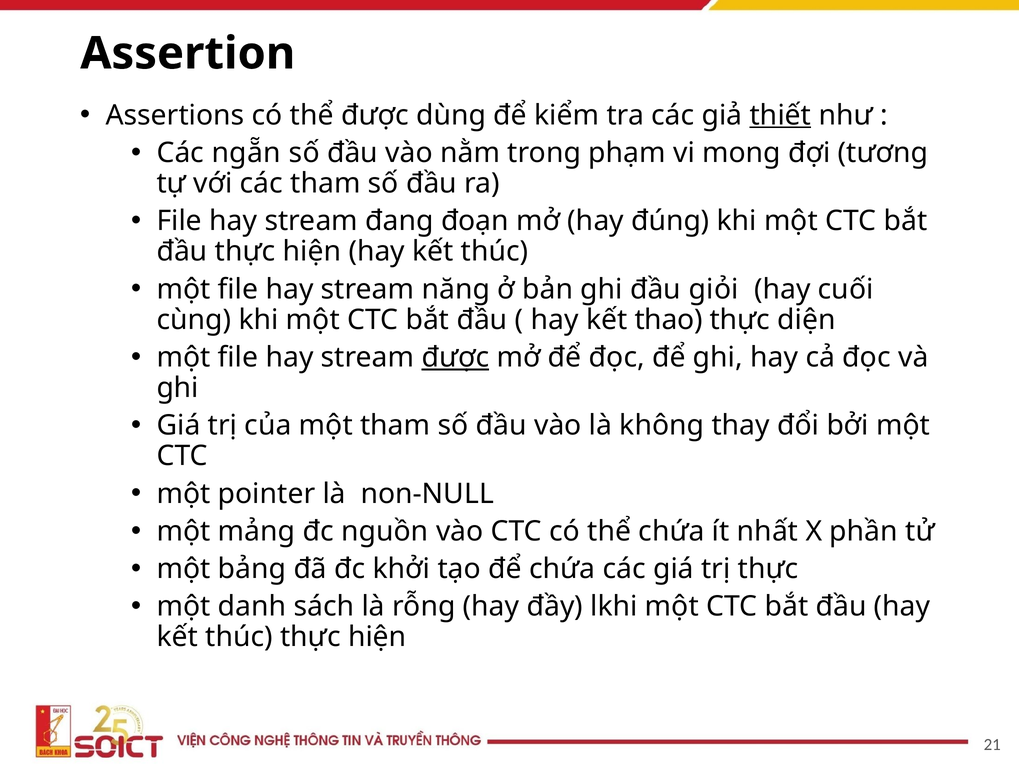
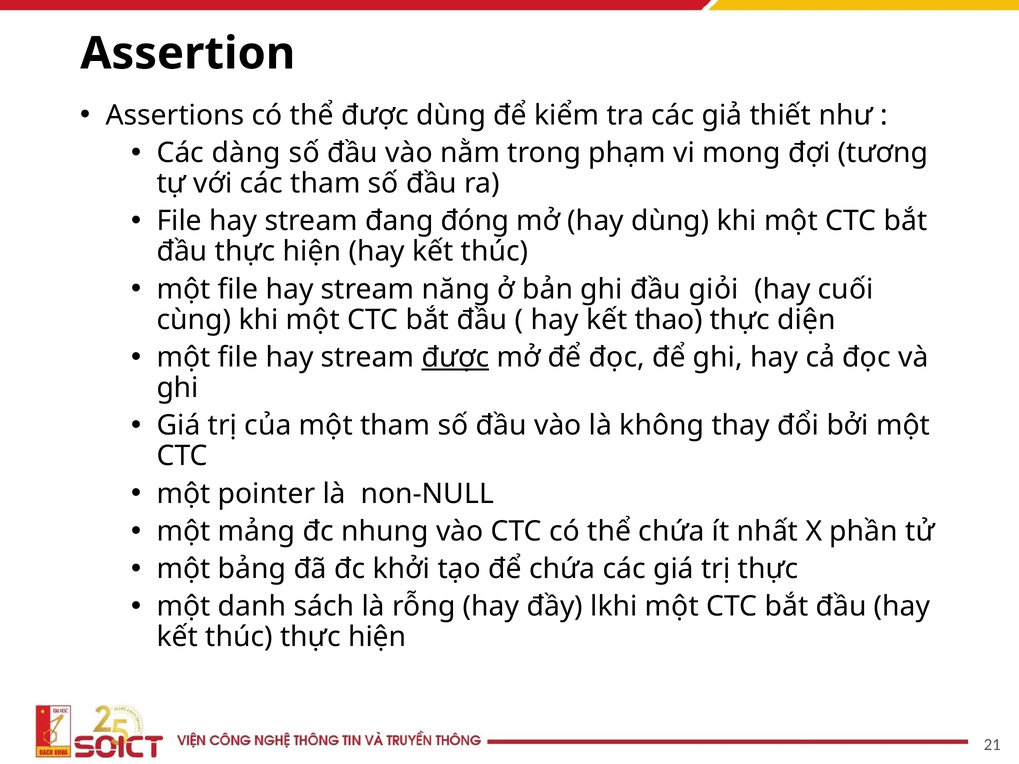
thiết underline: present -> none
ngẵn: ngẵn -> dàng
đoạn: đoạn -> đóng
hay đúng: đúng -> dùng
nguồn: nguồn -> nhung
